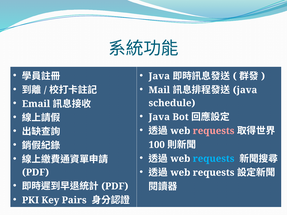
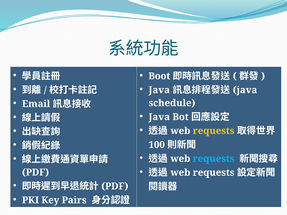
Java at (159, 76): Java -> Boot
Mail at (159, 90): Mail -> Java
requests at (214, 131) colour: pink -> yellow
